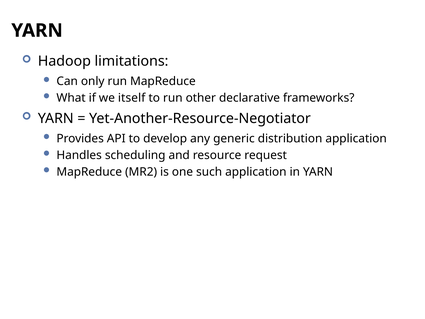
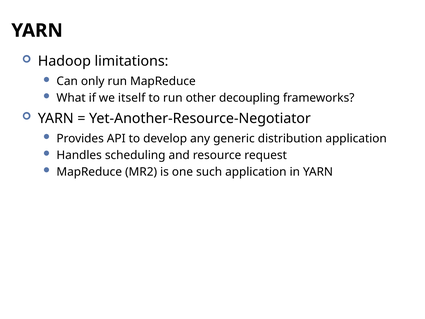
declarative: declarative -> decoupling
